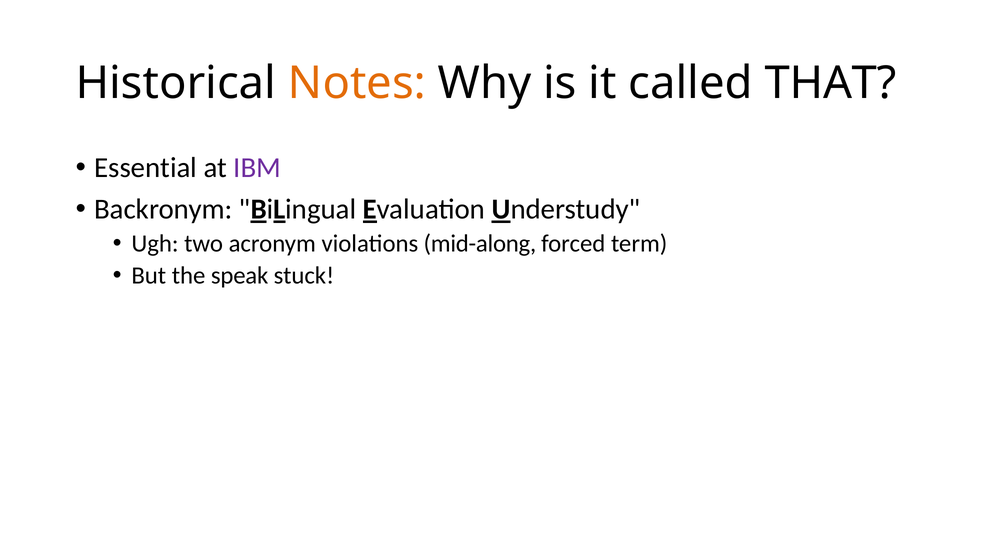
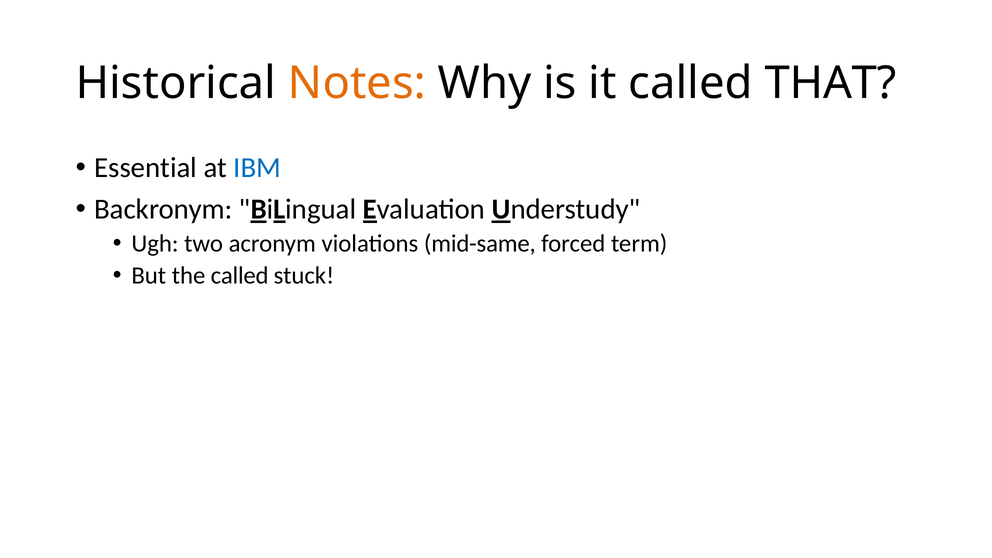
IBM colour: purple -> blue
mid-along: mid-along -> mid-same
the speak: speak -> called
